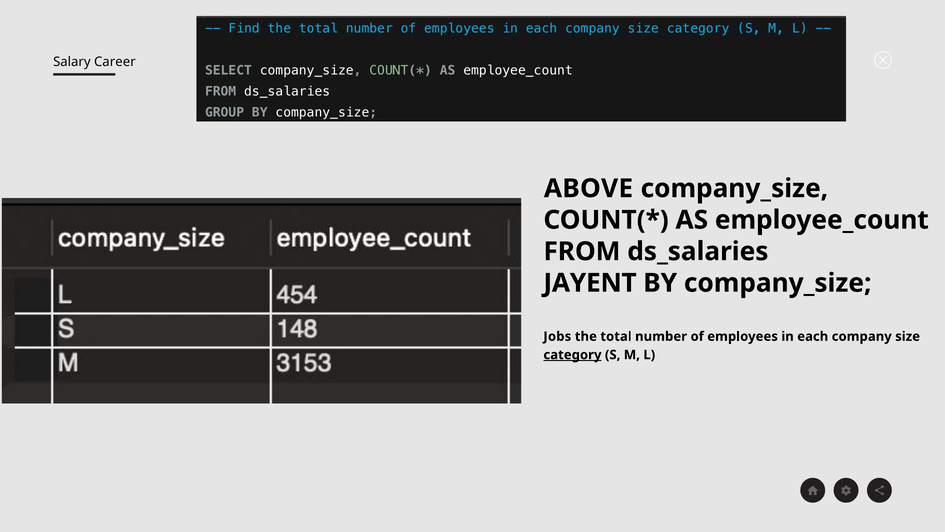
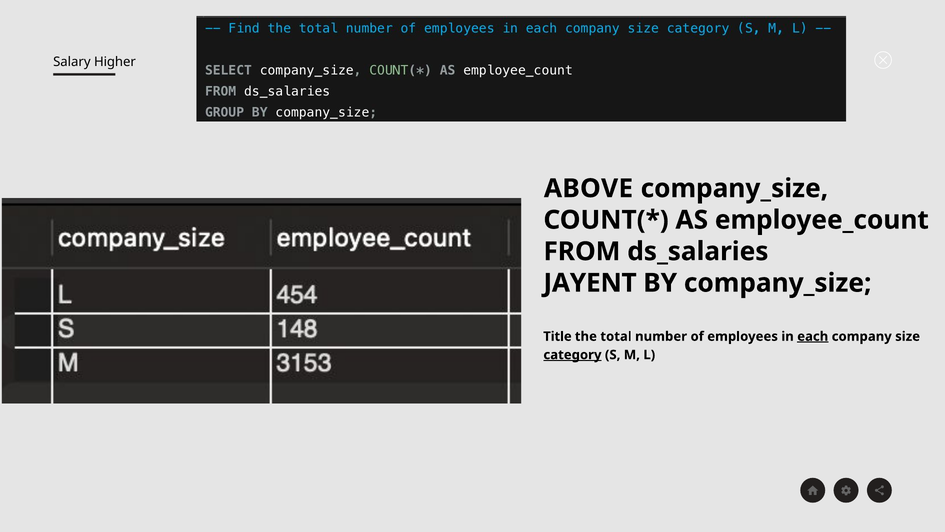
Career: Career -> Higher
Jobs: Jobs -> Title
each underline: none -> present
